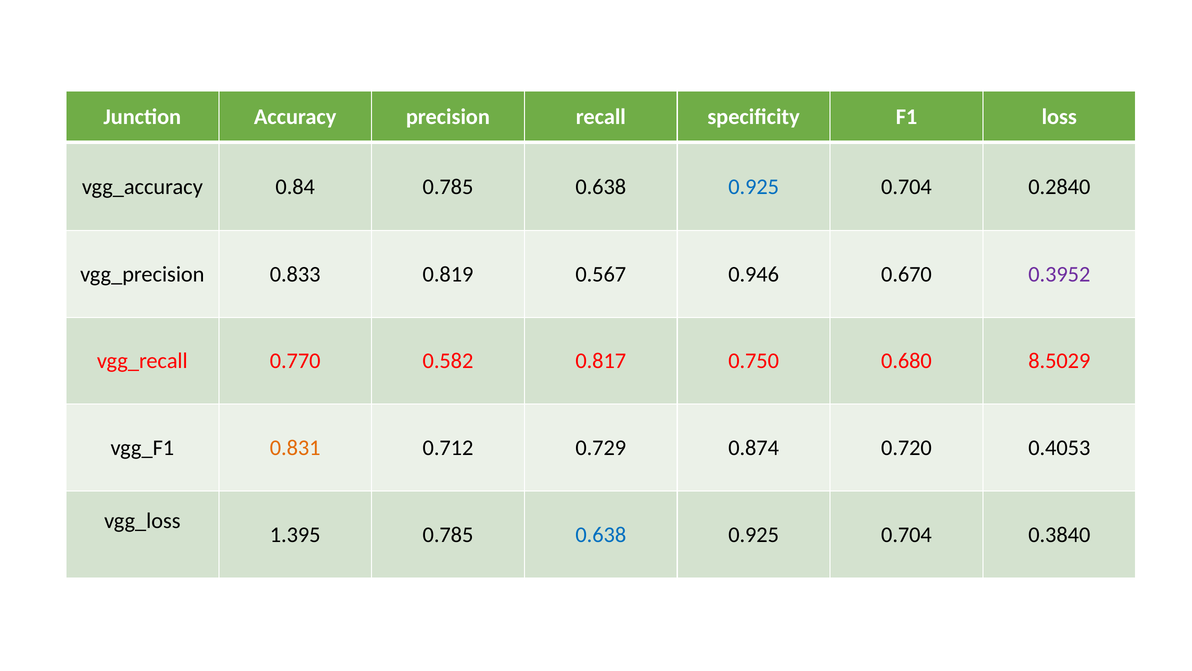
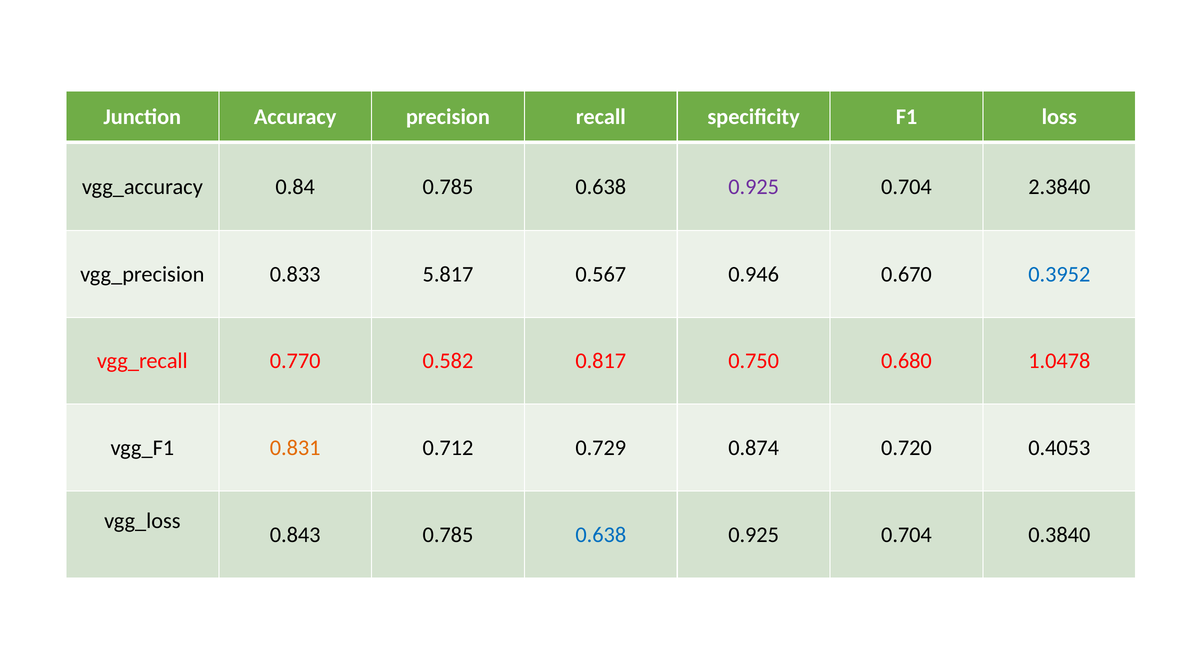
0.925 at (754, 187) colour: blue -> purple
0.2840: 0.2840 -> 2.3840
0.819: 0.819 -> 5.817
0.3952 colour: purple -> blue
8.5029: 8.5029 -> 1.0478
1.395: 1.395 -> 0.843
